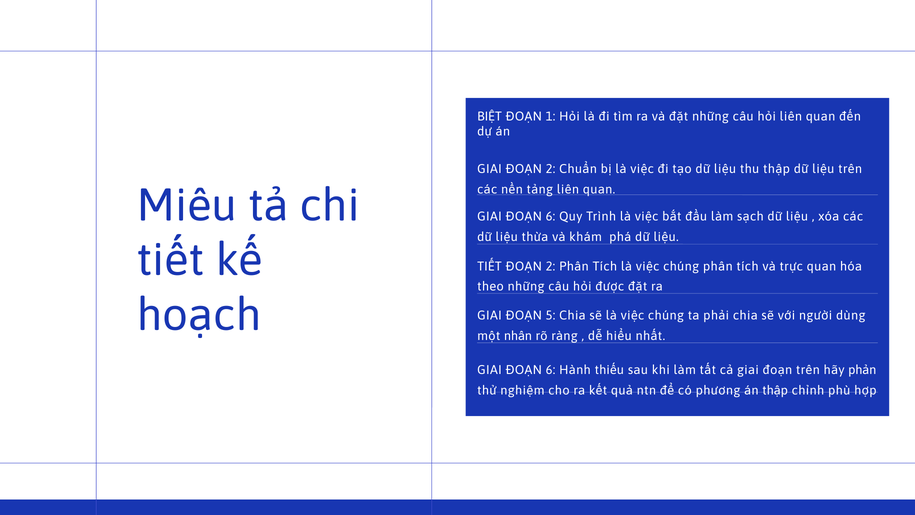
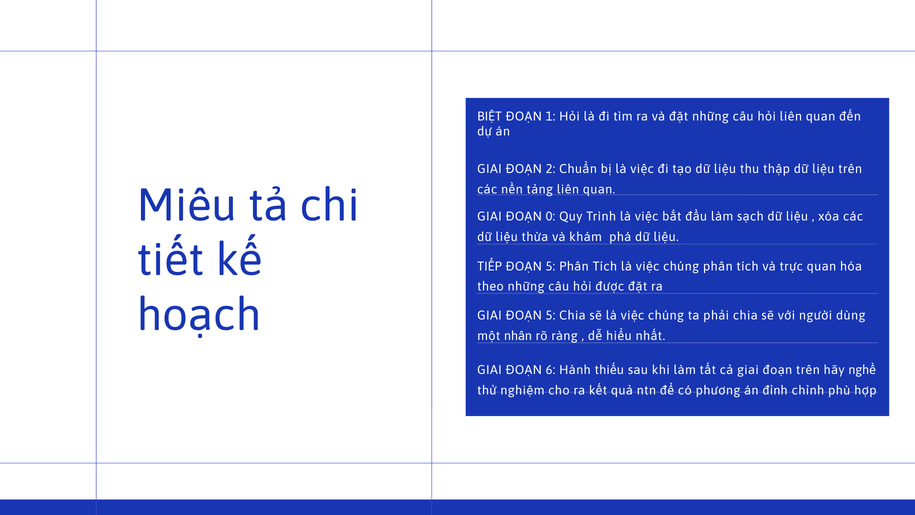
6 at (550, 217): 6 -> 0
TIẾT at (490, 266): TIẾT -> TIẾP
2 at (550, 266): 2 -> 5
phản: phản -> nghề
án thập: thập -> đỉnh
